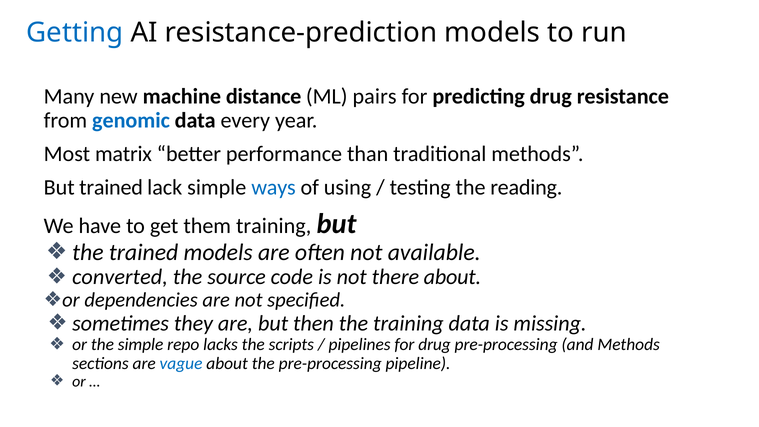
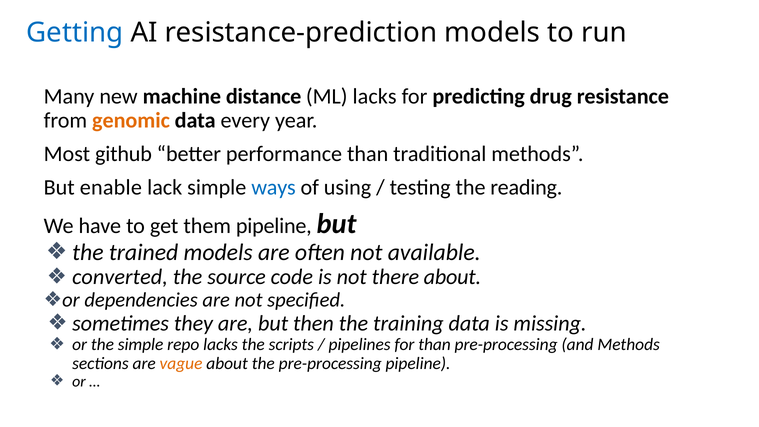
ML pairs: pairs -> lacks
genomic colour: blue -> orange
matrix: matrix -> github
But trained: trained -> enable
them training: training -> pipeline
for drug: drug -> than
vague colour: blue -> orange
